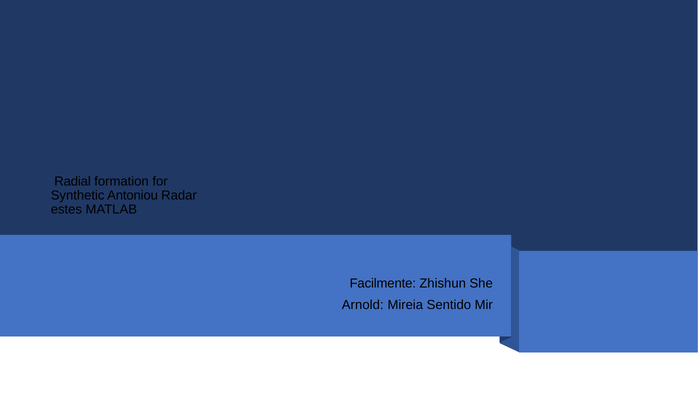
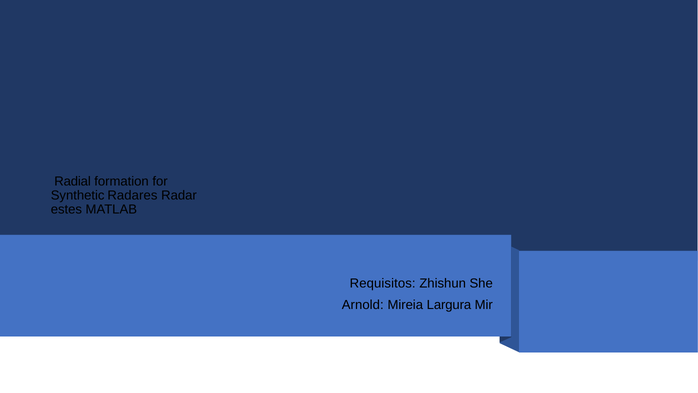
Antoniou: Antoniou -> Radares
Facilmente: Facilmente -> Requisitos
Sentido: Sentido -> Largura
